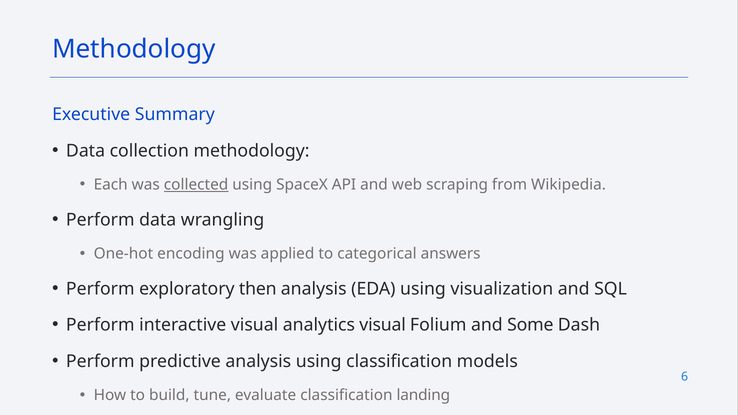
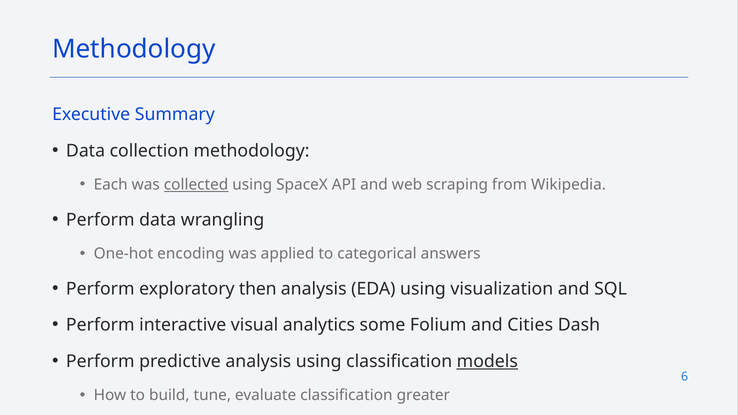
analytics visual: visual -> some
Some: Some -> Cities
models underline: none -> present
landing: landing -> greater
